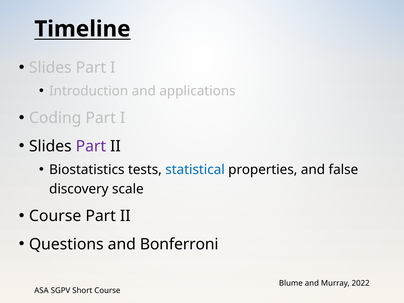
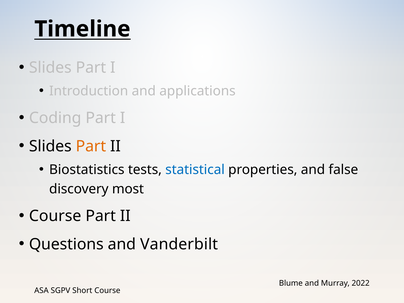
Part at (91, 146) colour: purple -> orange
scale: scale -> most
Bonferroni: Bonferroni -> Vanderbilt
